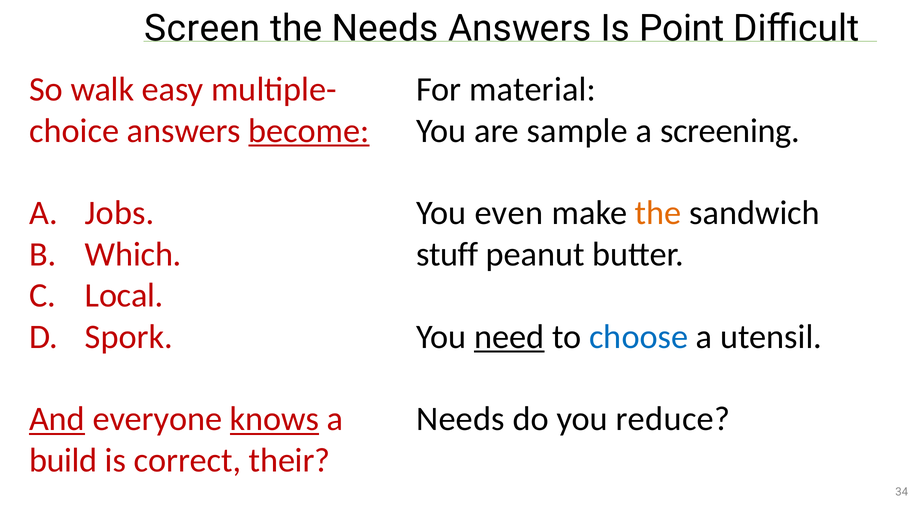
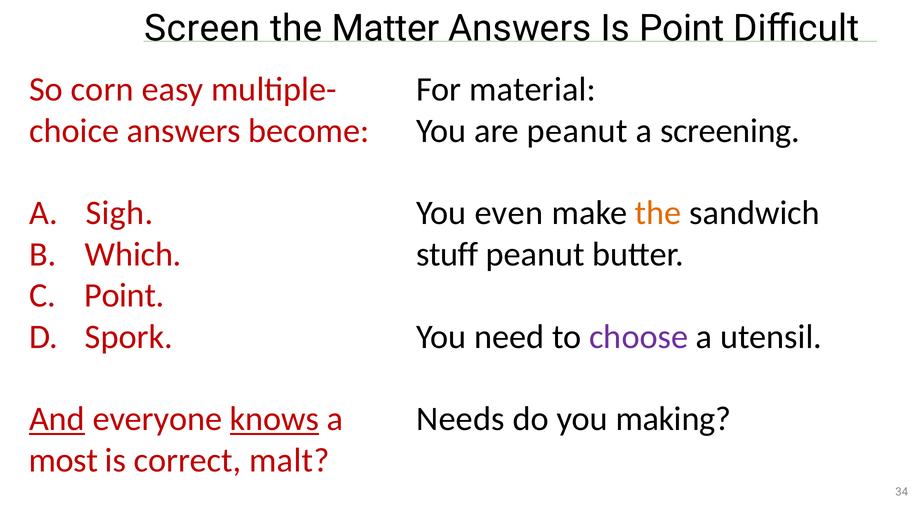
the Needs: Needs -> Matter
walk: walk -> corn
become underline: present -> none
are sample: sample -> peanut
Jobs: Jobs -> Sigh
Local at (124, 295): Local -> Point
need underline: present -> none
choose colour: blue -> purple
reduce: reduce -> making
build: build -> most
their: their -> malt
